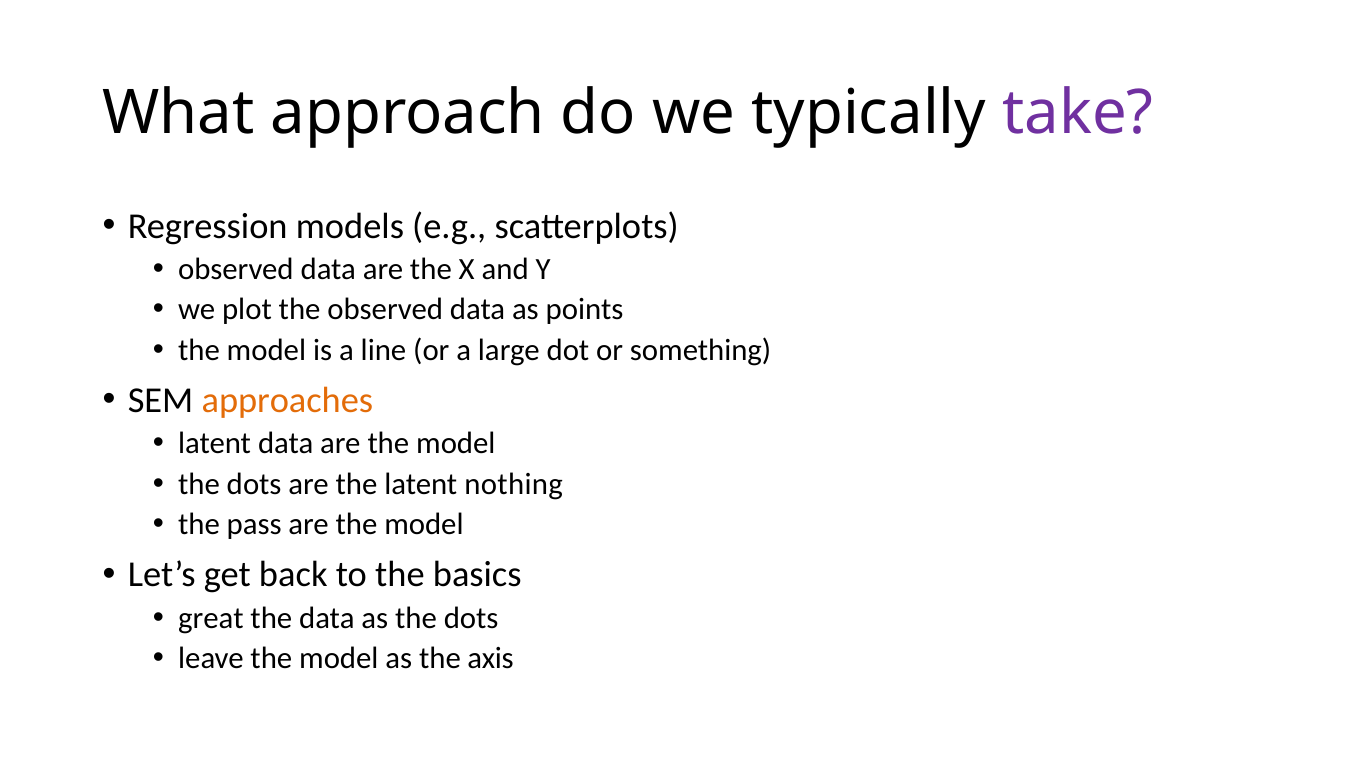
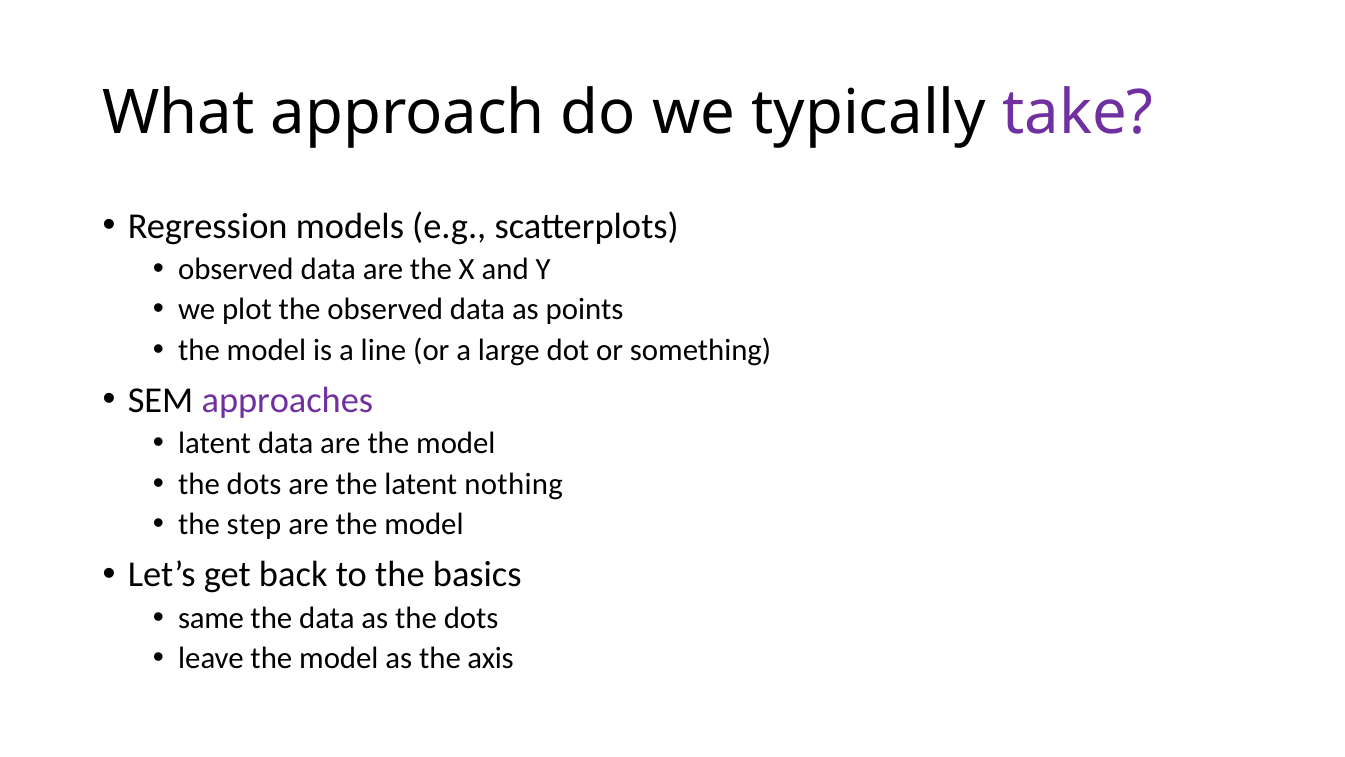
approaches colour: orange -> purple
pass: pass -> step
great: great -> same
